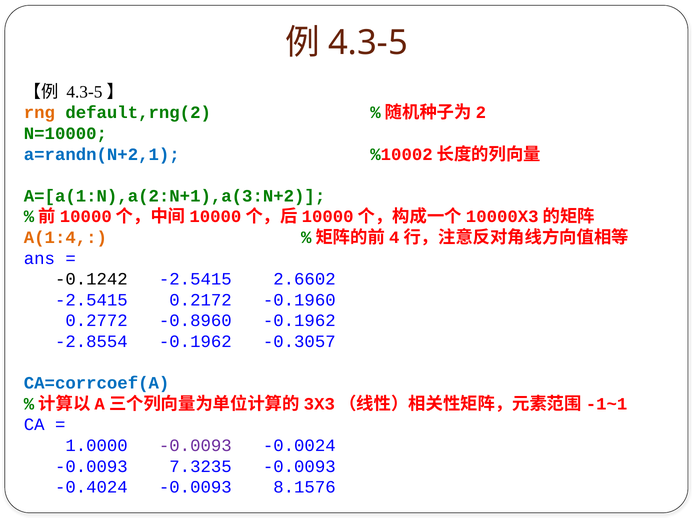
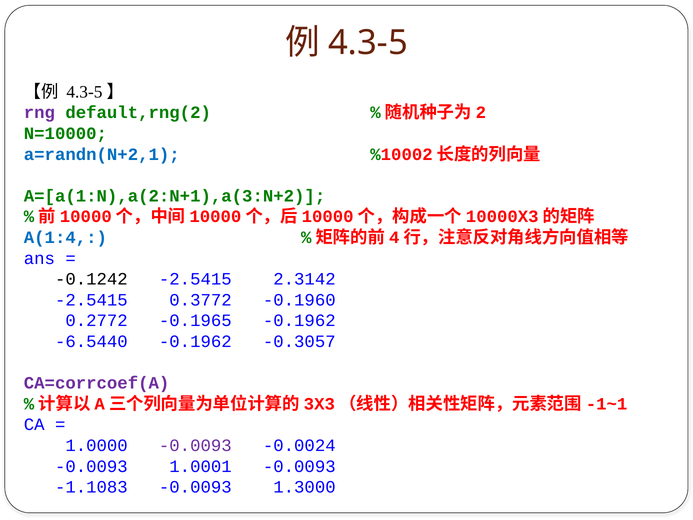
rng colour: orange -> purple
A(1:4 colour: orange -> blue
2.6602: 2.6602 -> 2.3142
0.2172: 0.2172 -> 0.3772
-0.8960: -0.8960 -> -0.1965
-2.8554: -2.8554 -> -6.5440
CA=corrcoef(A colour: blue -> purple
7.3235: 7.3235 -> 1.0001
-0.4024: -0.4024 -> -1.1083
8.1576: 8.1576 -> 1.3000
